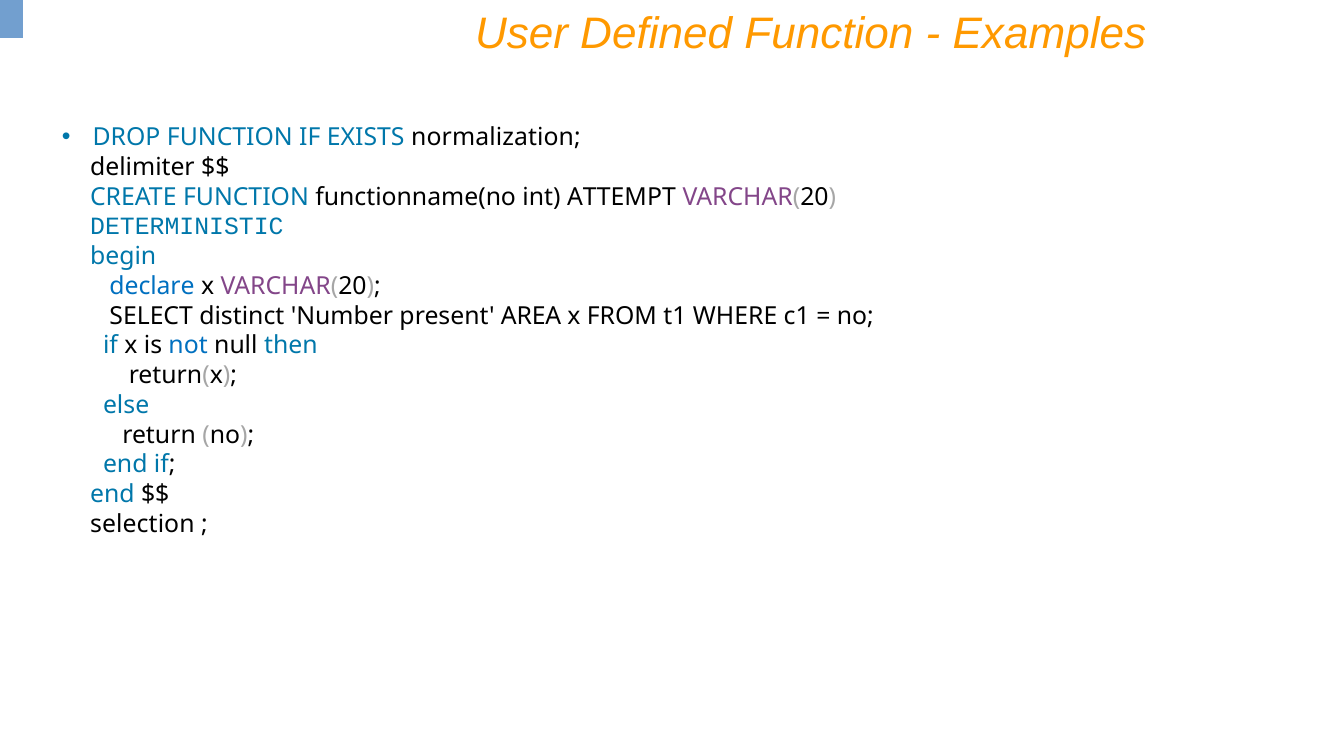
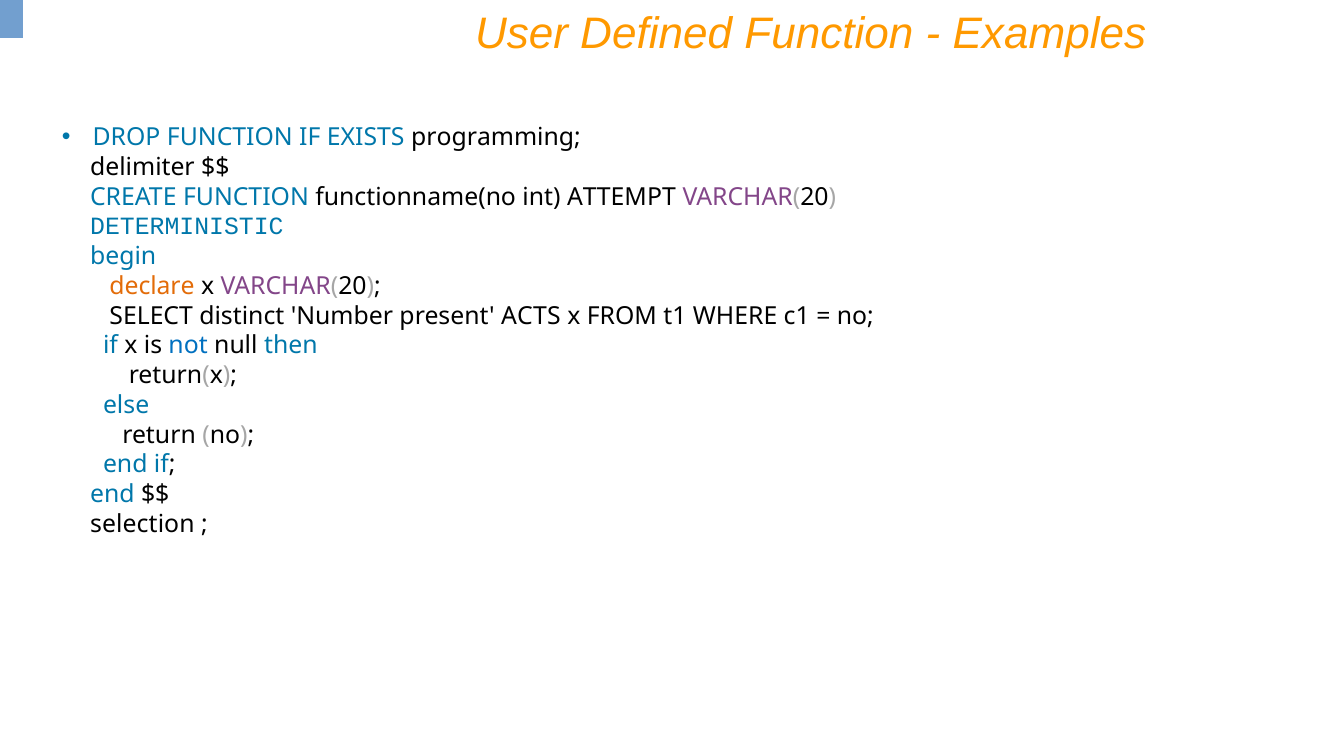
normalization: normalization -> programming
declare colour: blue -> orange
AREA: AREA -> ACTS
